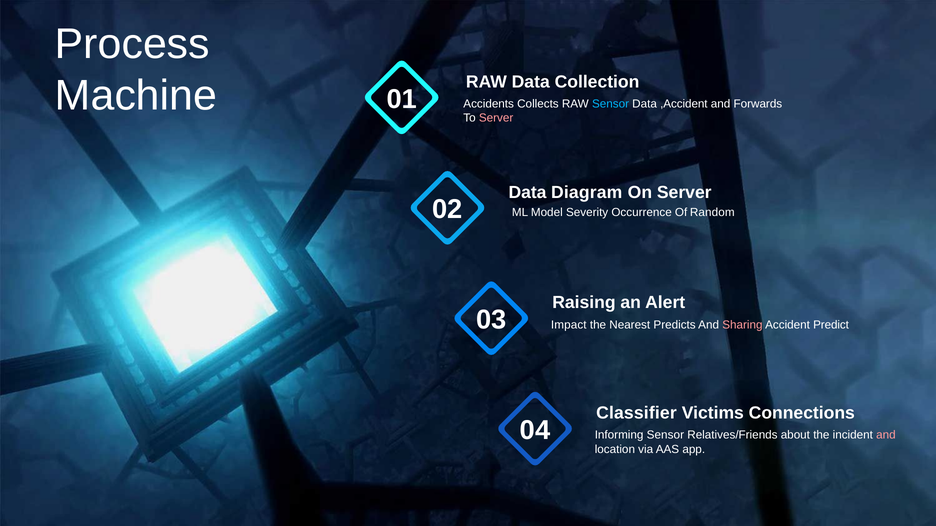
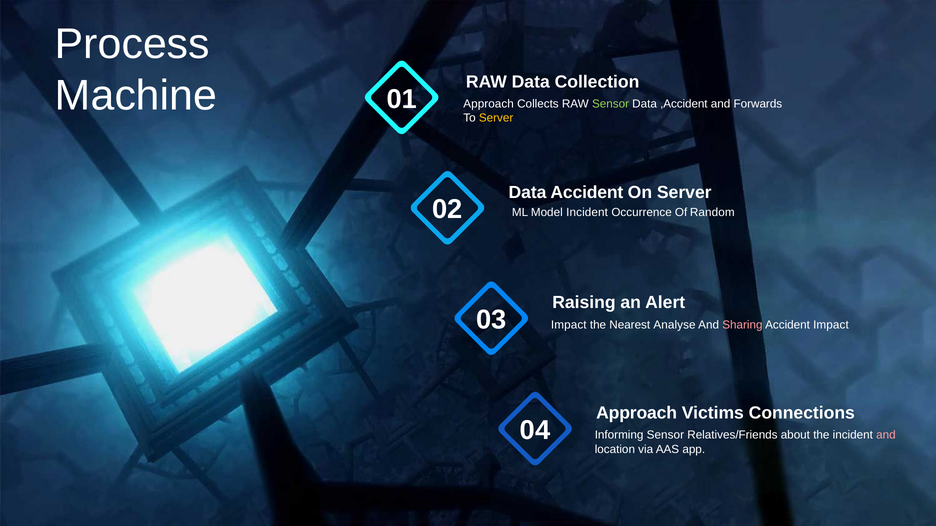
Accidents at (489, 104): Accidents -> Approach
Sensor at (611, 104) colour: light blue -> light green
Server at (496, 118) colour: pink -> yellow
Data Diagram: Diagram -> Accident
Model Severity: Severity -> Incident
Predicts: Predicts -> Analyse
Accident Predict: Predict -> Impact
Classifier at (636, 413): Classifier -> Approach
